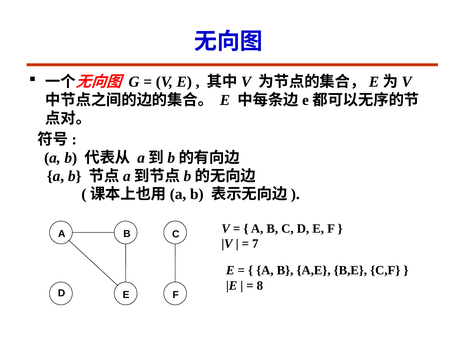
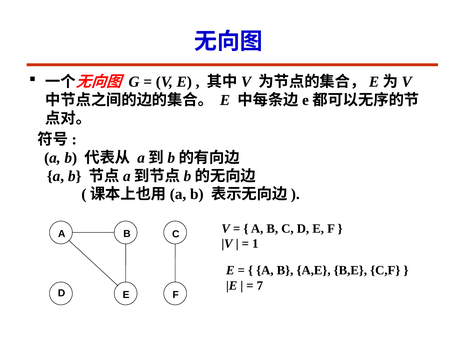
7: 7 -> 1
8: 8 -> 7
